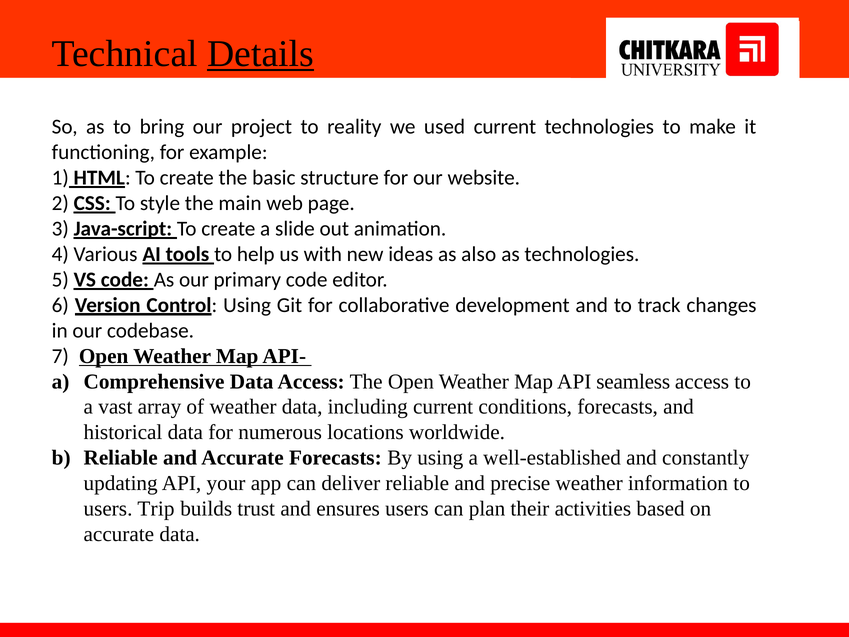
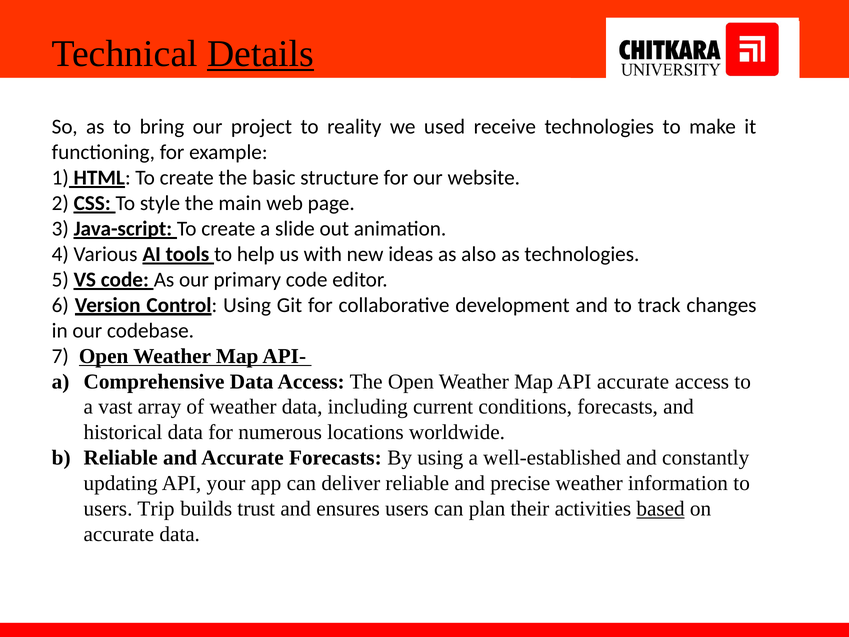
used current: current -> receive
API seamless: seamless -> accurate
based underline: none -> present
